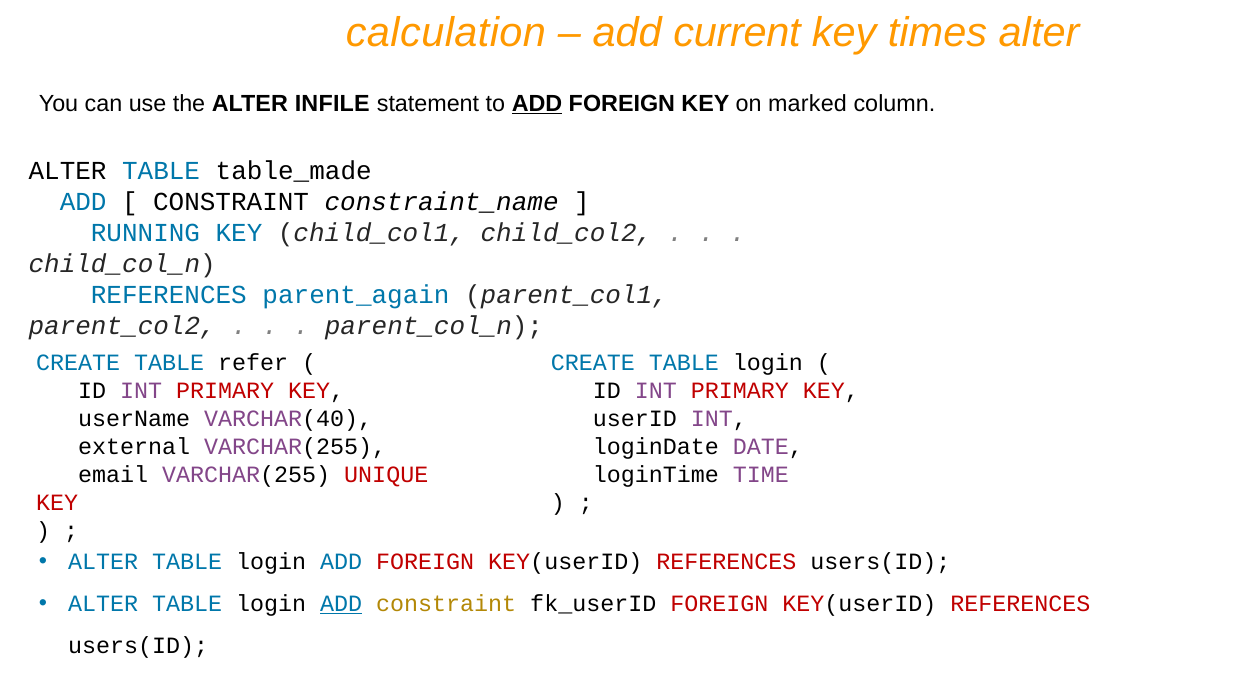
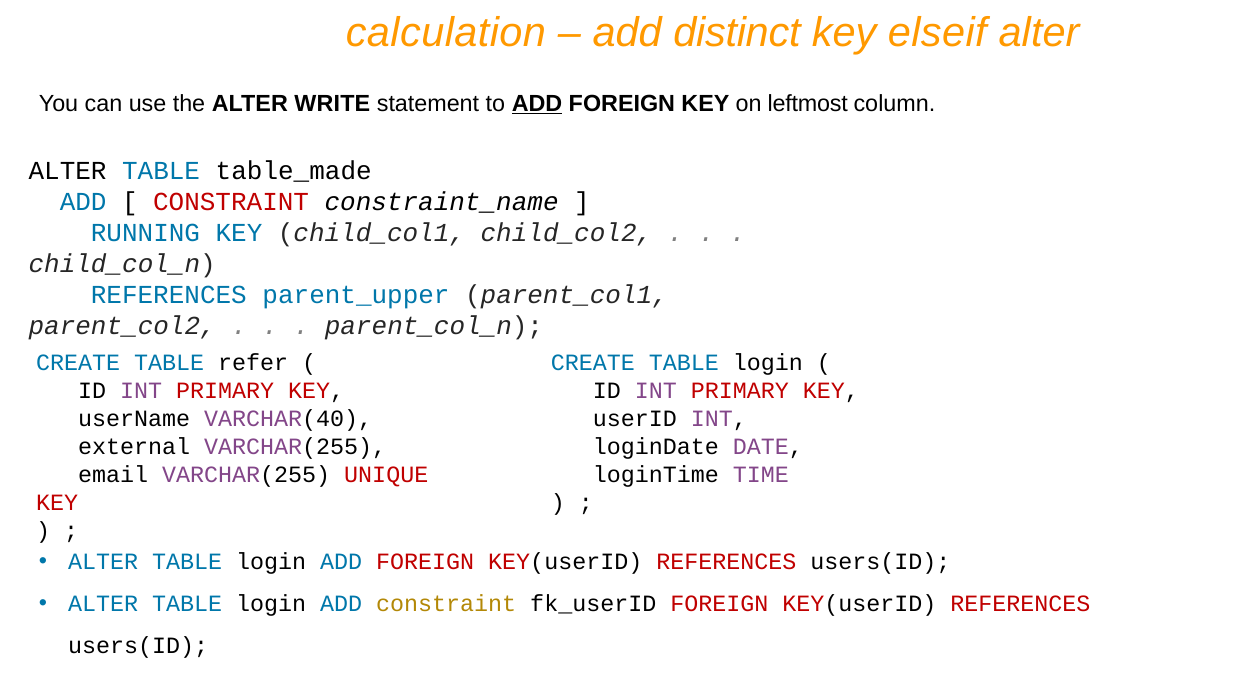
current: current -> distinct
times: times -> elseif
INFILE: INFILE -> WRITE
marked: marked -> leftmost
CONSTRAINT at (231, 202) colour: black -> red
parent_again: parent_again -> parent_upper
ADD at (341, 604) underline: present -> none
